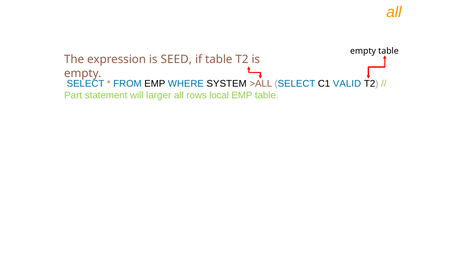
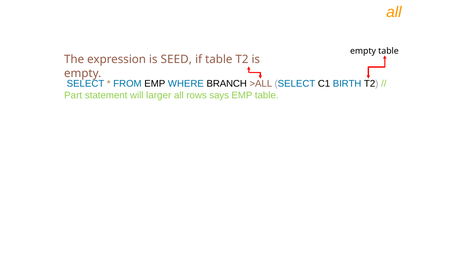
SYSTEM: SYSTEM -> BRANCH
VALID: VALID -> BIRTH
local: local -> says
